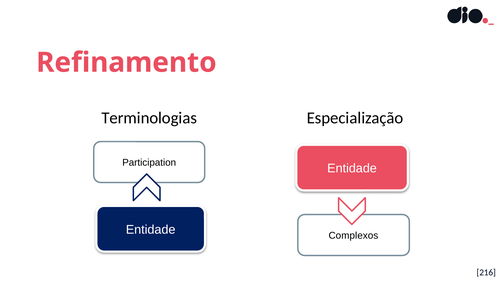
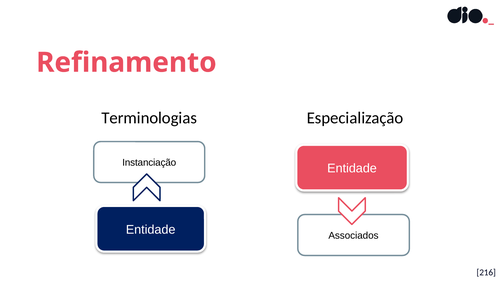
Participation: Participation -> Instanciação
Complexos: Complexos -> Associados
